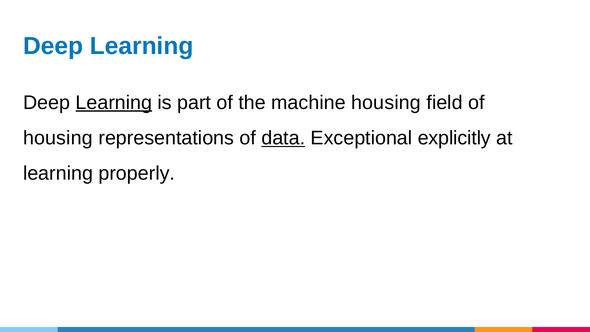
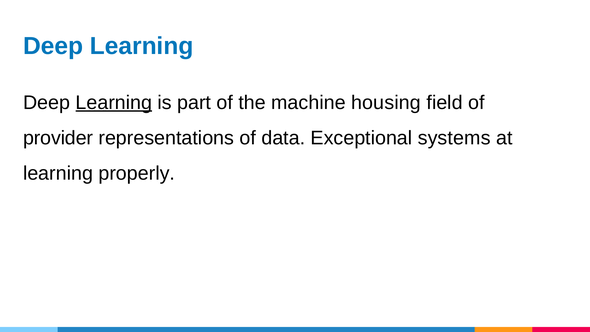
housing at (58, 138): housing -> provider
data underline: present -> none
explicitly: explicitly -> systems
